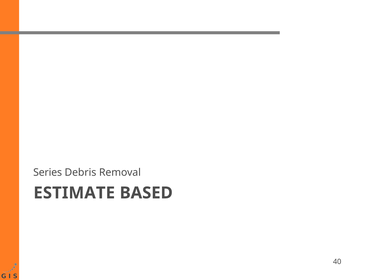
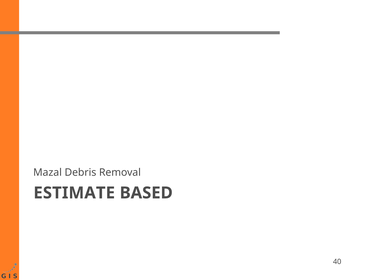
Series: Series -> Mazal
